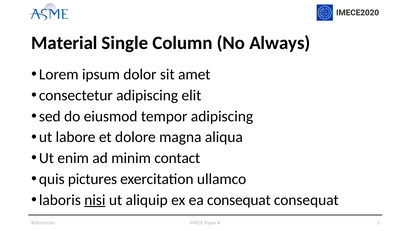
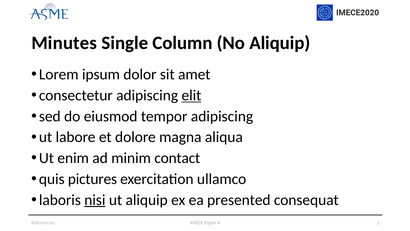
Material: Material -> Minutes
No Always: Always -> Aliquip
elit underline: none -> present
ea consequat: consequat -> presented
